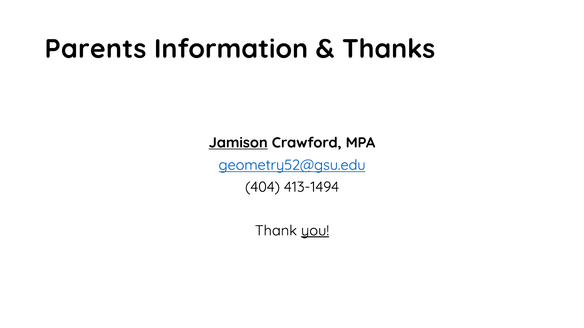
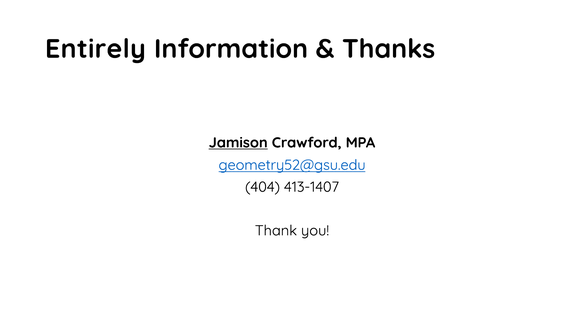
Parents: Parents -> Entirely
413-1494: 413-1494 -> 413-1407
you underline: present -> none
